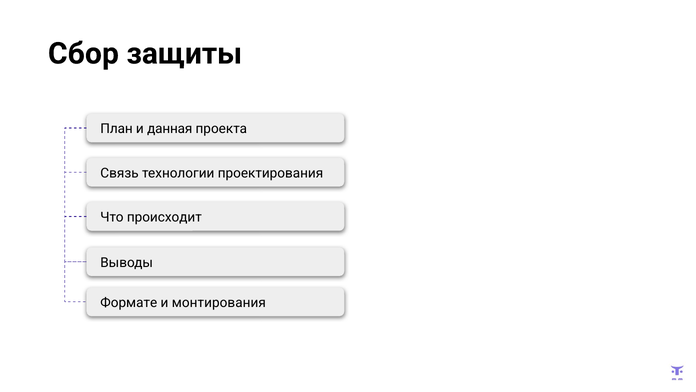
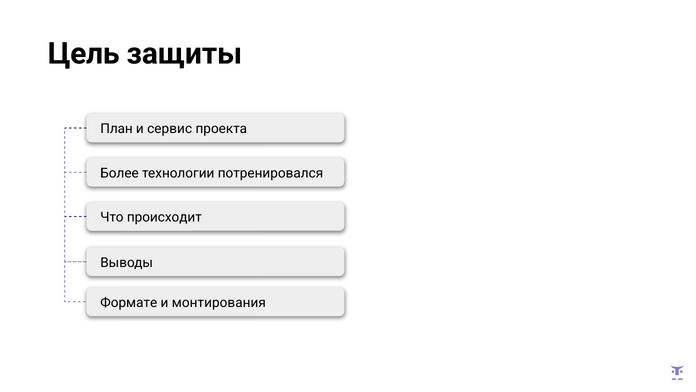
Сбор: Сбор -> Цель
данная: данная -> сервис
Связь: Связь -> Более
проектирования: проектирования -> потренировался
